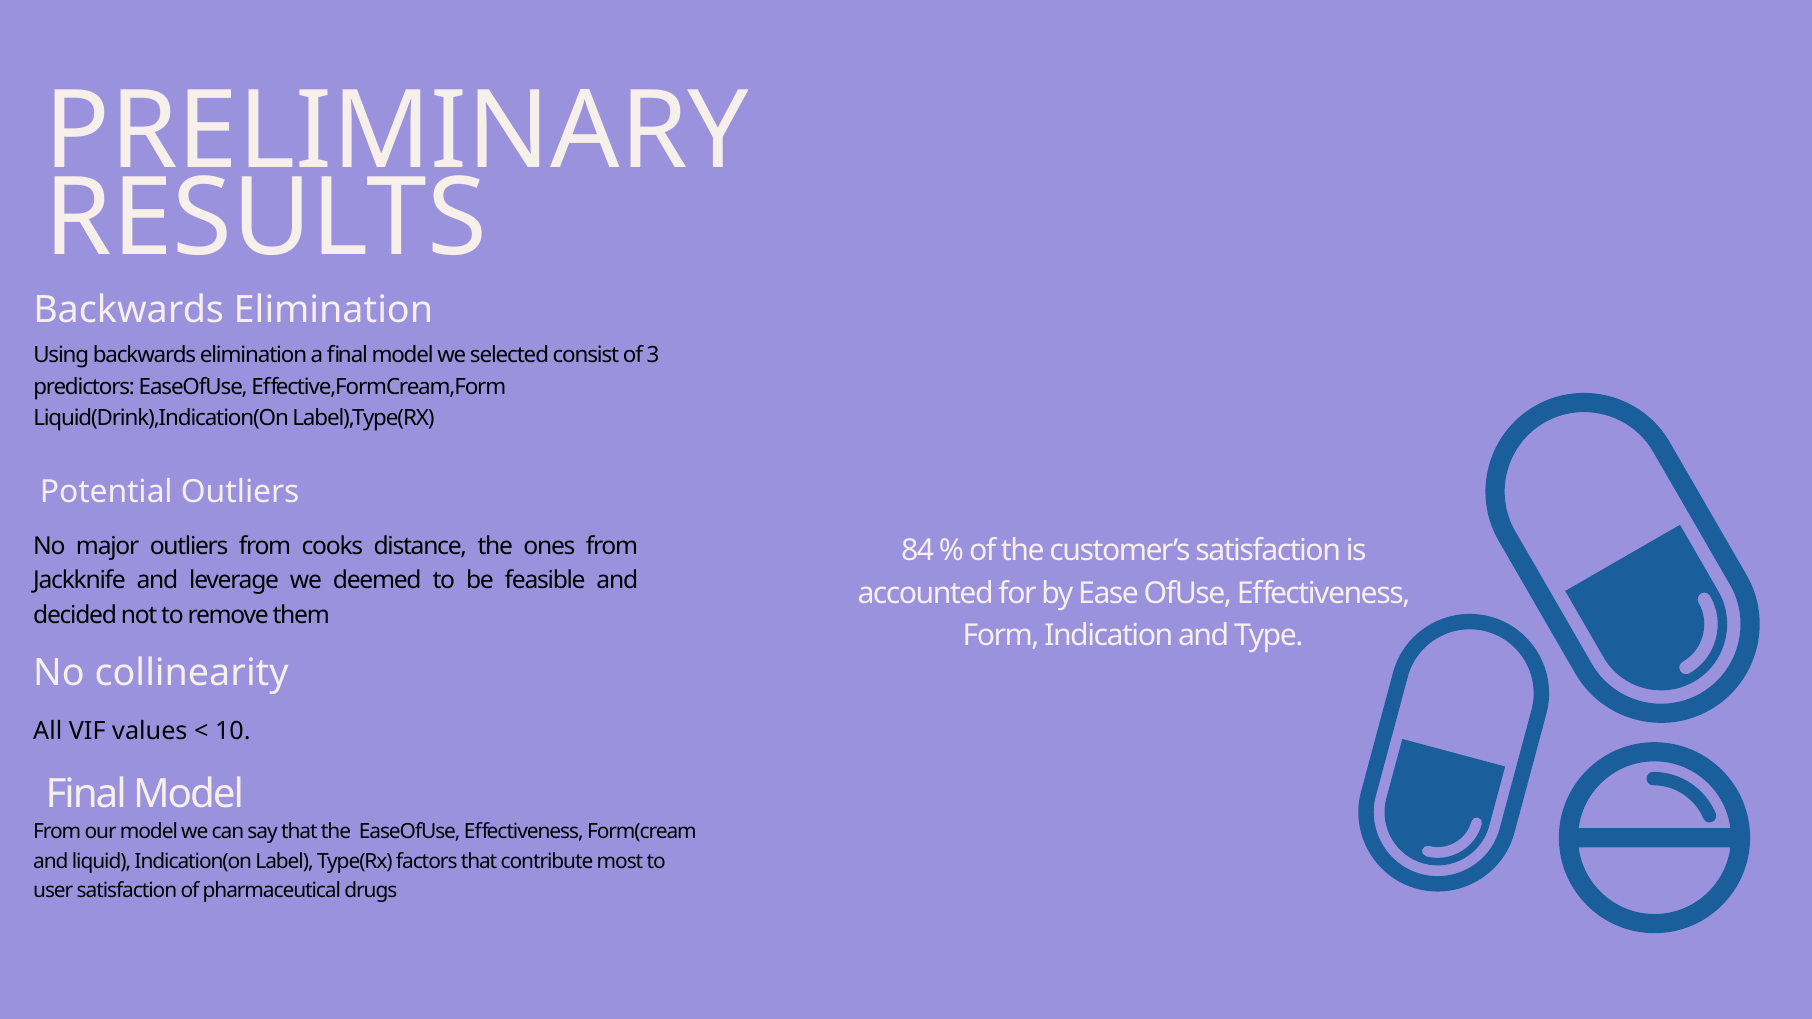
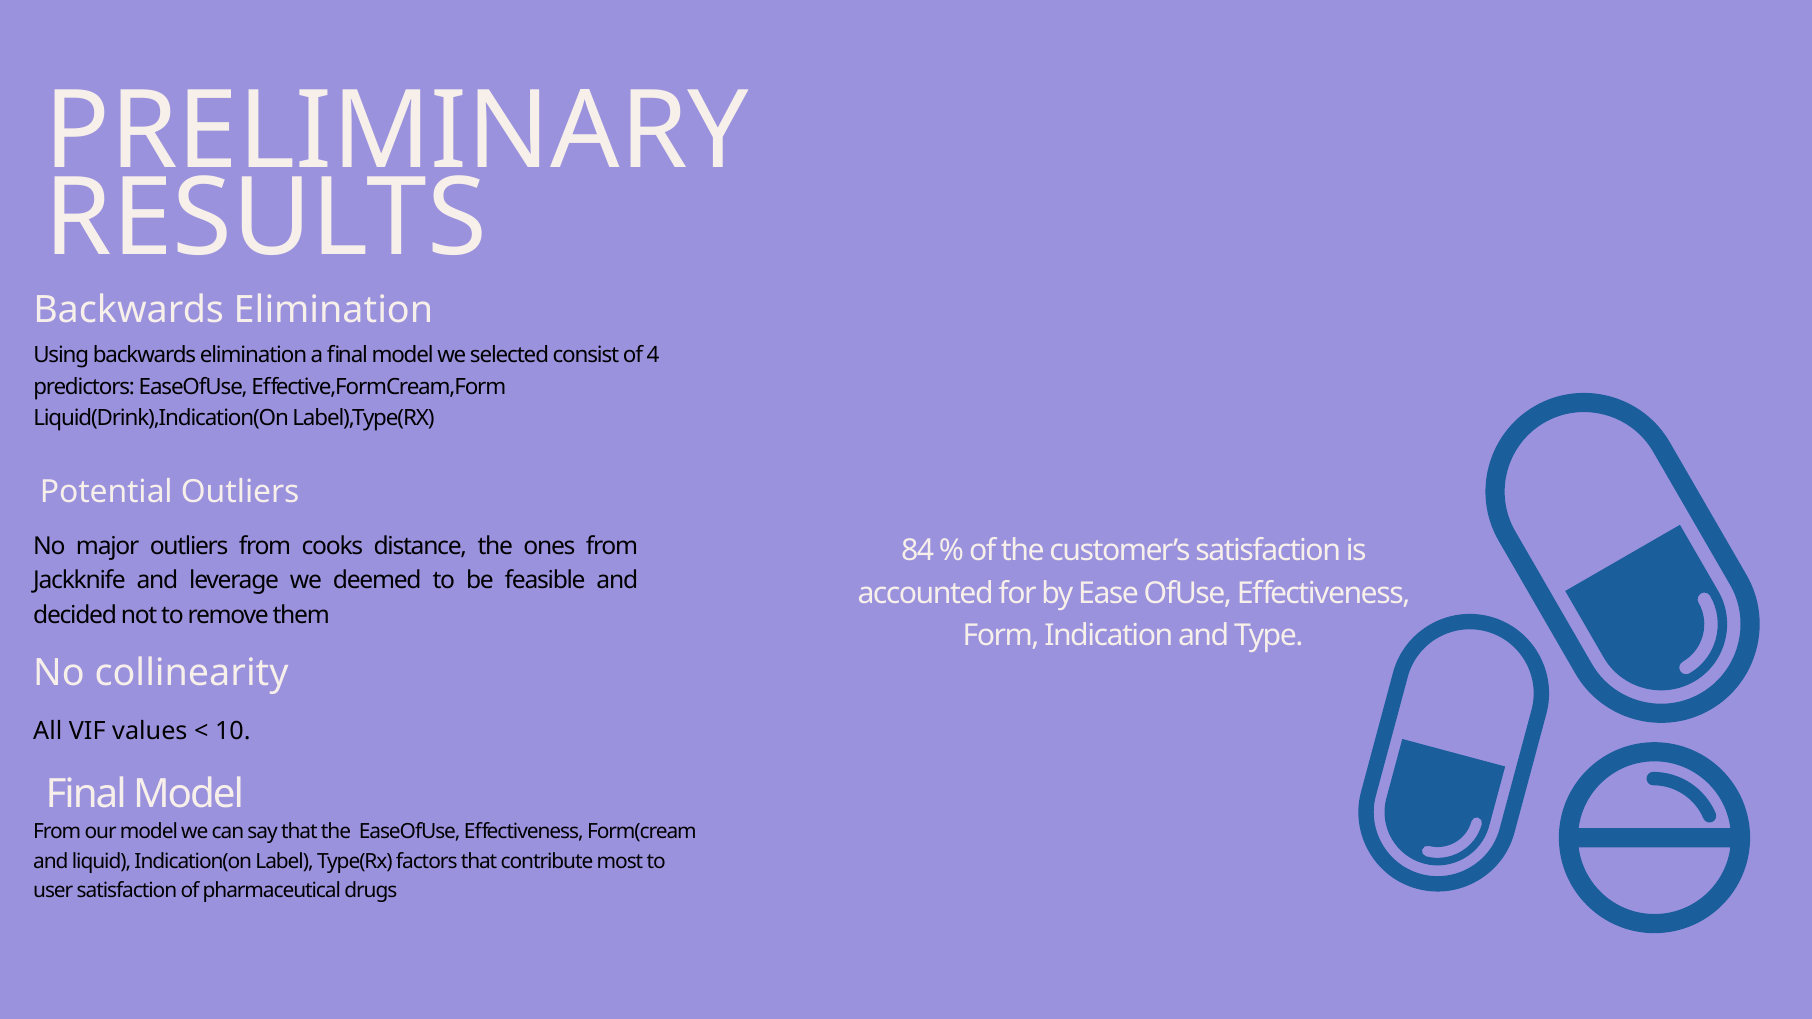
3: 3 -> 4
